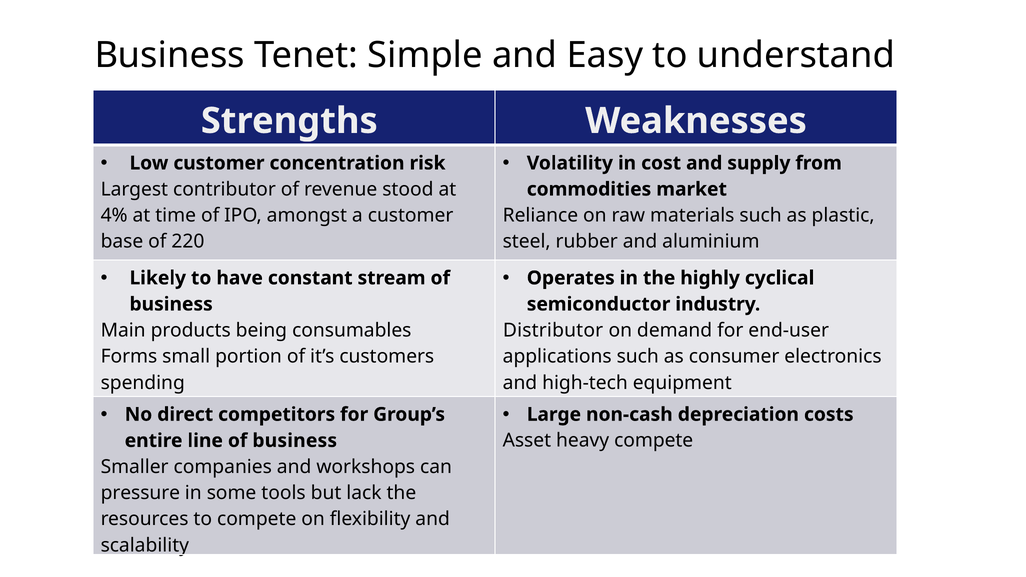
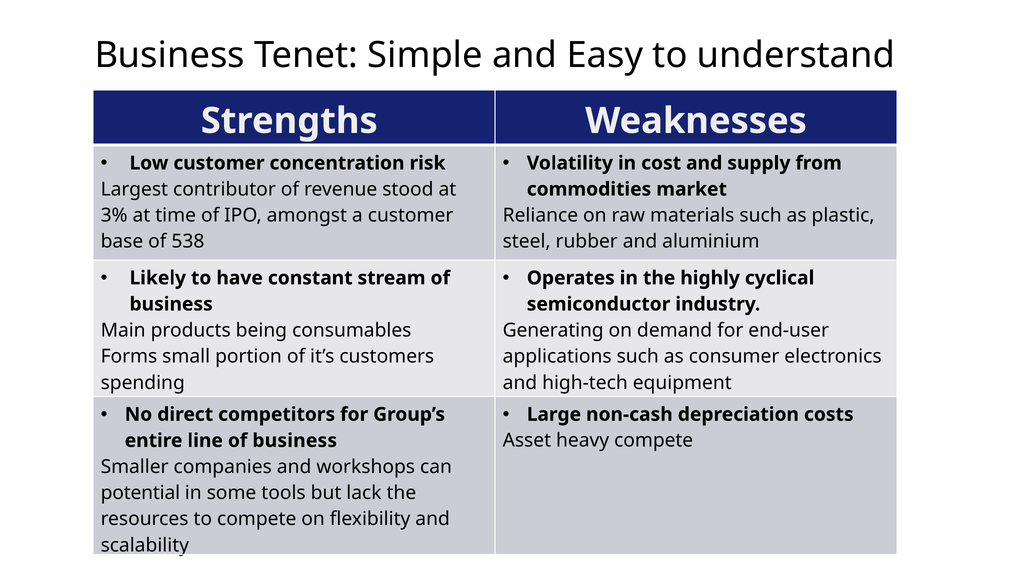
4%: 4% -> 3%
220: 220 -> 538
Distributor: Distributor -> Generating
pressure: pressure -> potential
